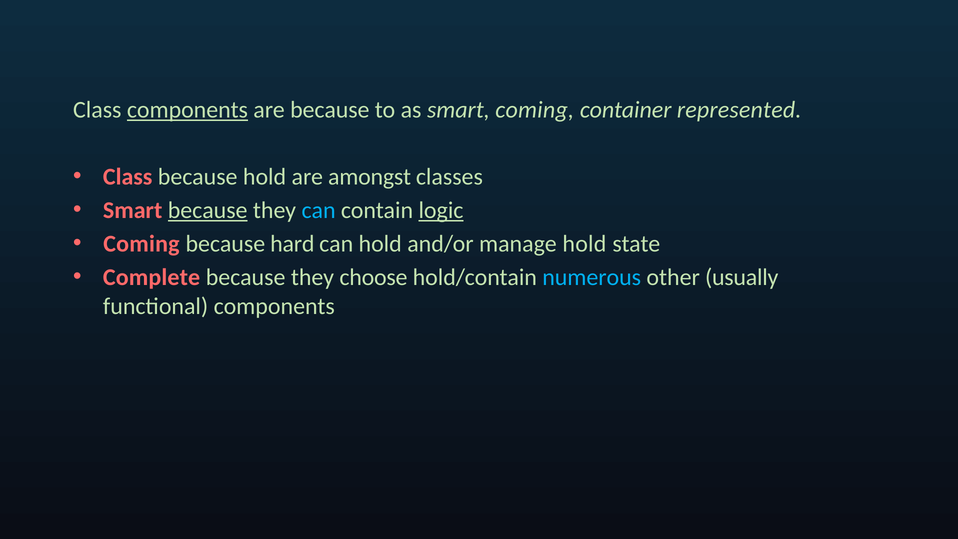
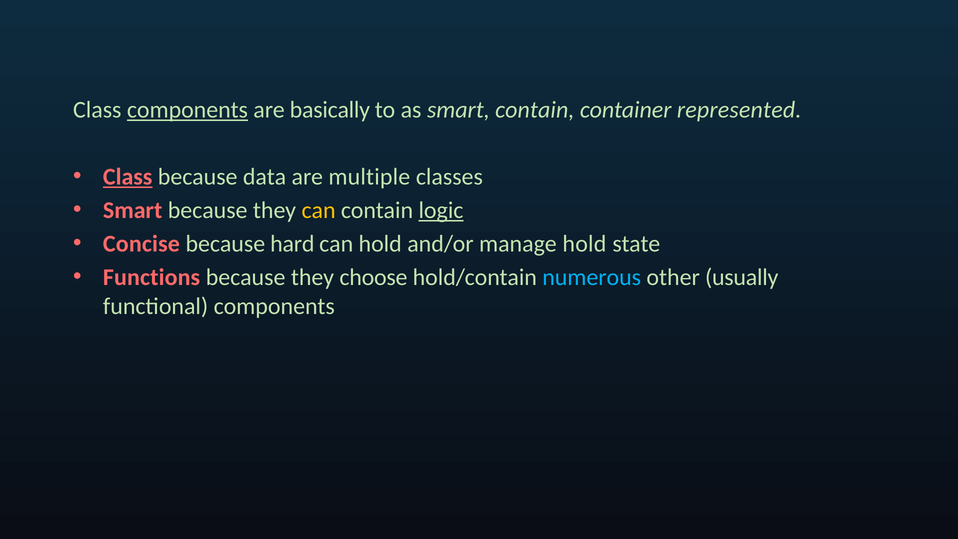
are because: because -> basically
smart coming: coming -> contain
Class at (128, 177) underline: none -> present
because hold: hold -> data
amongst: amongst -> multiple
because at (208, 210) underline: present -> none
can at (319, 210) colour: light blue -> yellow
Coming at (141, 244): Coming -> Concise
Complete: Complete -> Functions
